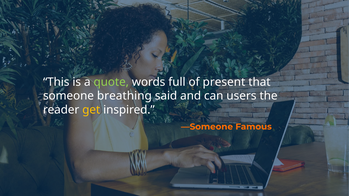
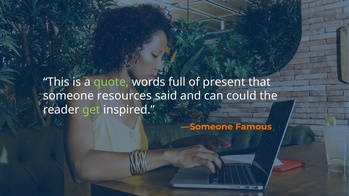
breathing: breathing -> resources
users: users -> could
get colour: yellow -> light green
